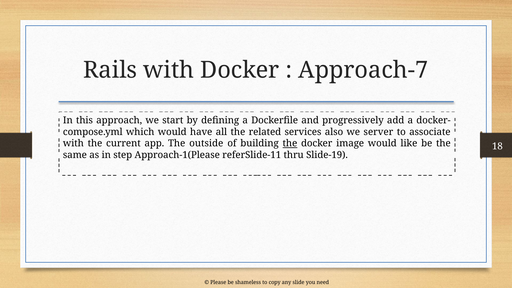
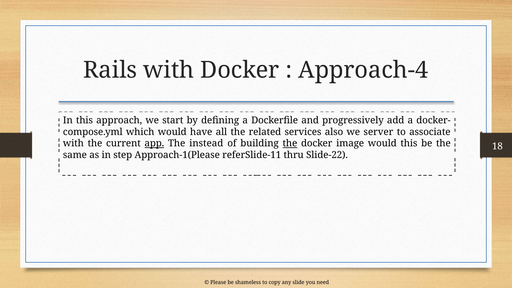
Approach-7: Approach-7 -> Approach-4
app underline: none -> present
outside: outside -> instead
would like: like -> this
Slide-19: Slide-19 -> Slide-22
